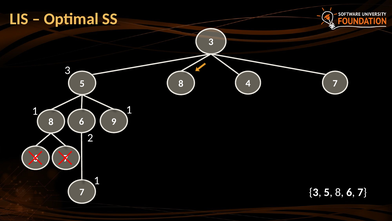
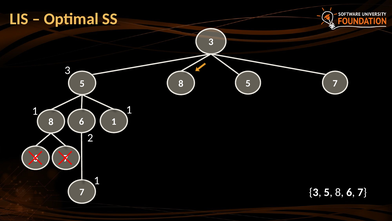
5 4: 4 -> 5
8 9: 9 -> 1
